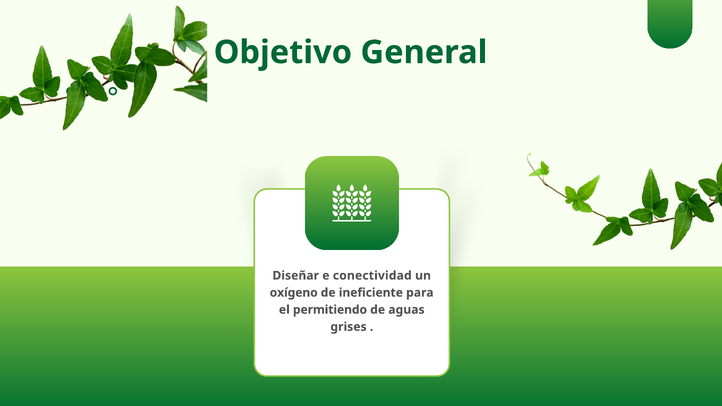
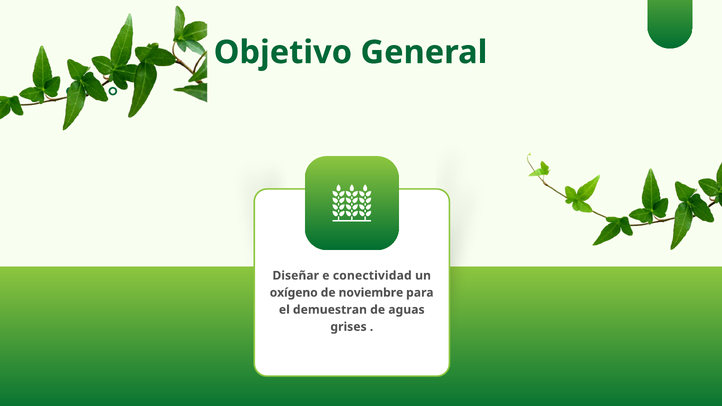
ineficiente: ineficiente -> noviembre
permitiendo: permitiendo -> demuestran
